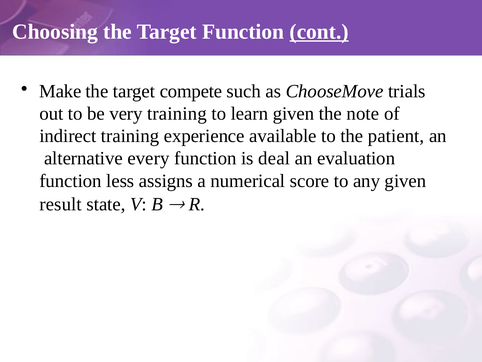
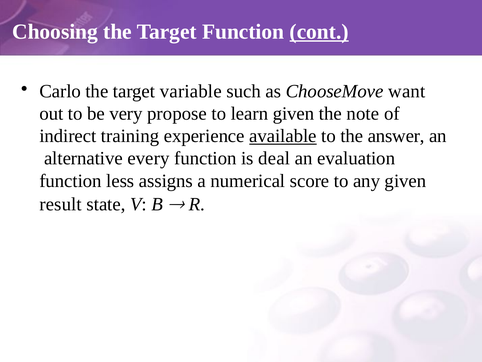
Make: Make -> Carlo
compete: compete -> variable
trials: trials -> want
very training: training -> propose
available underline: none -> present
patient: patient -> answer
